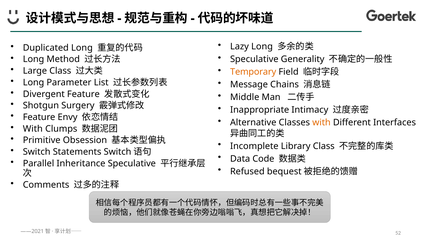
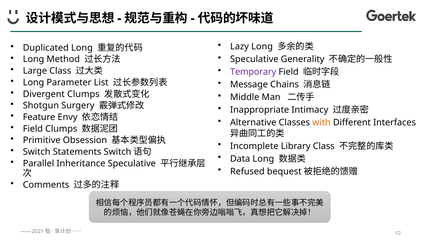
Temporary colour: orange -> purple
Divergent Feature: Feature -> Clumps
With at (33, 129): With -> Field
Data Code: Code -> Long
